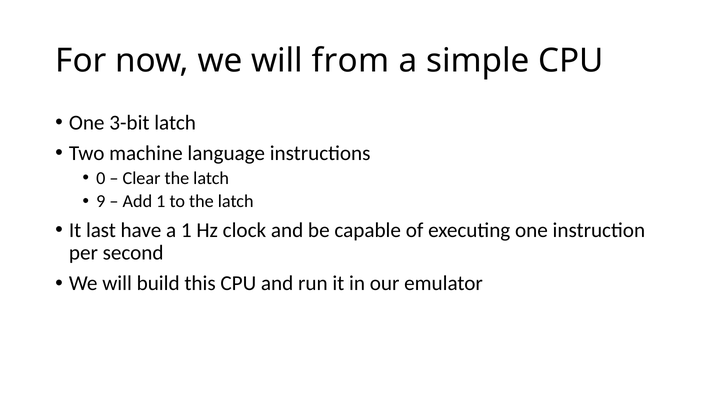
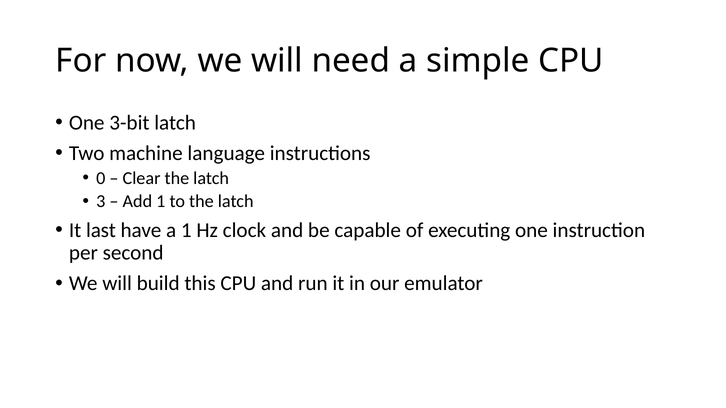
from: from -> need
9: 9 -> 3
